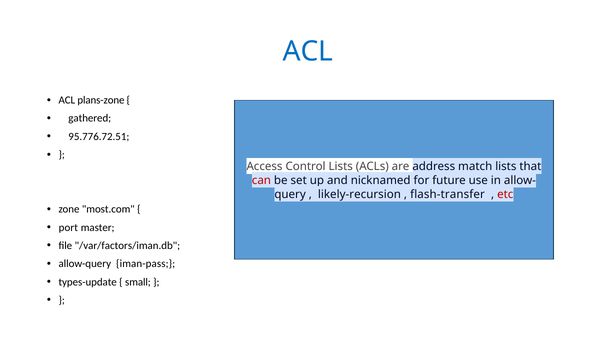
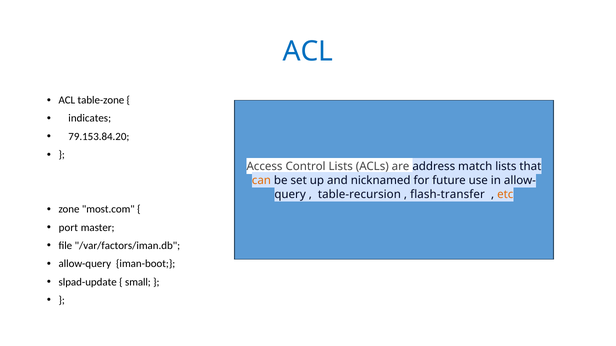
plans-zone: plans-zone -> table-zone
gathered: gathered -> indicates
95.776.72.51: 95.776.72.51 -> 79.153.84.20
can colour: red -> orange
likely-recursion: likely-recursion -> table-recursion
etc colour: red -> orange
iman-pass: iman-pass -> iman-boot
types-update: types-update -> slpad-update
